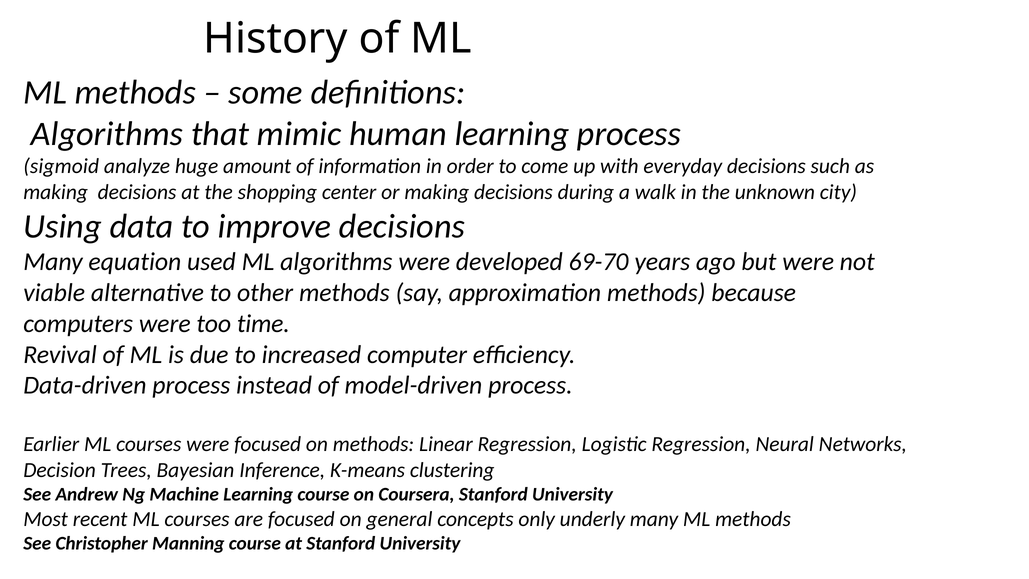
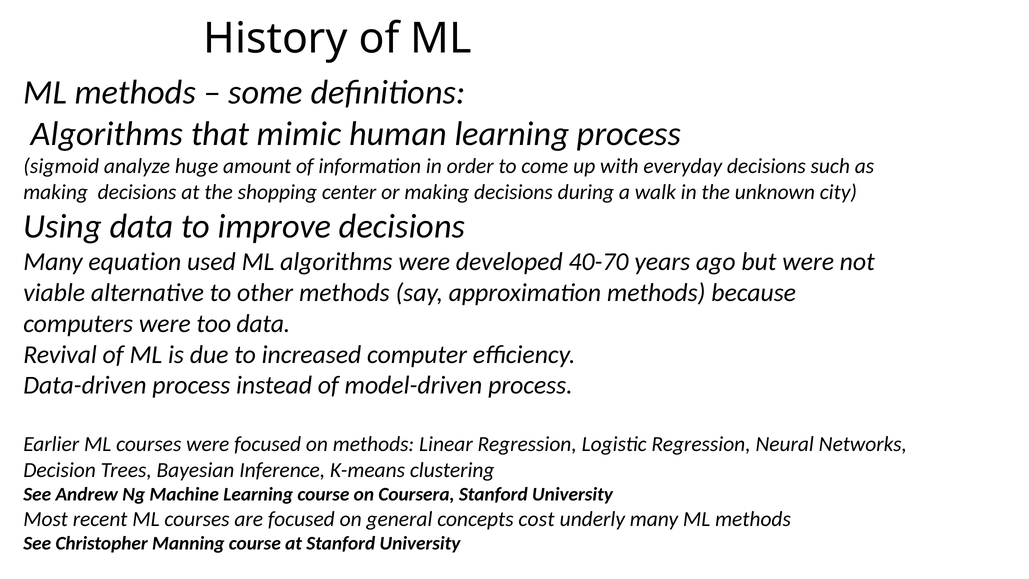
69-70: 69-70 -> 40-70
too time: time -> data
only: only -> cost
